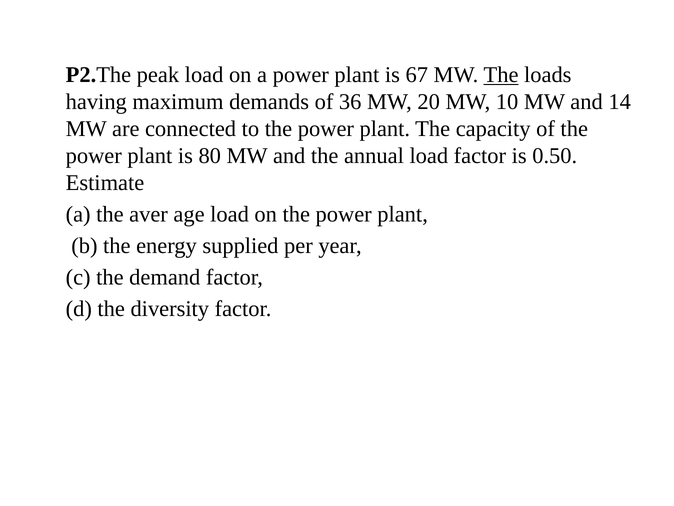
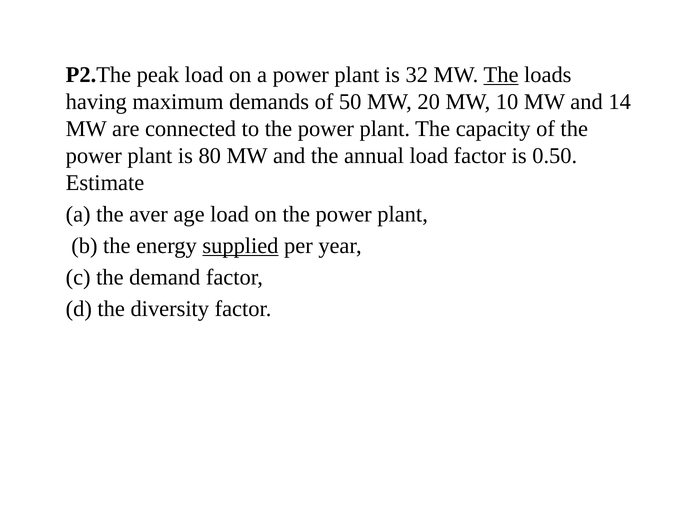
67: 67 -> 32
36: 36 -> 50
supplied underline: none -> present
